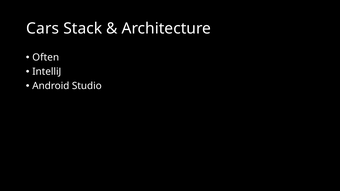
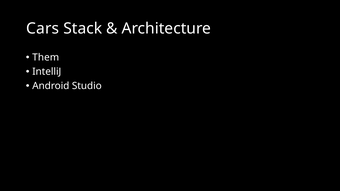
Often: Often -> Them
